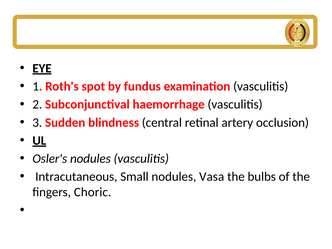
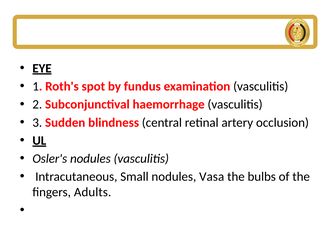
Choric: Choric -> Adults
